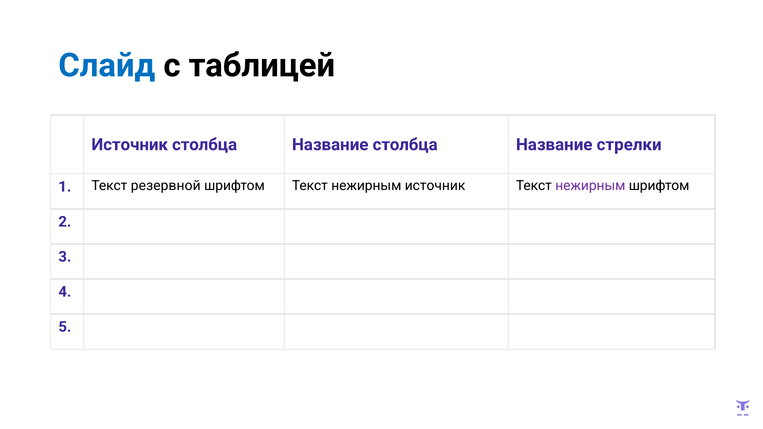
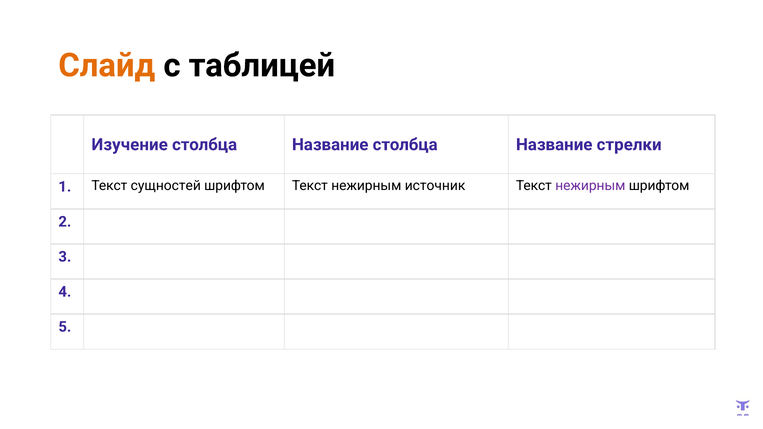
Слайд colour: blue -> orange
Источник at (130, 145): Источник -> Изучение
резервной: резервной -> сущностей
